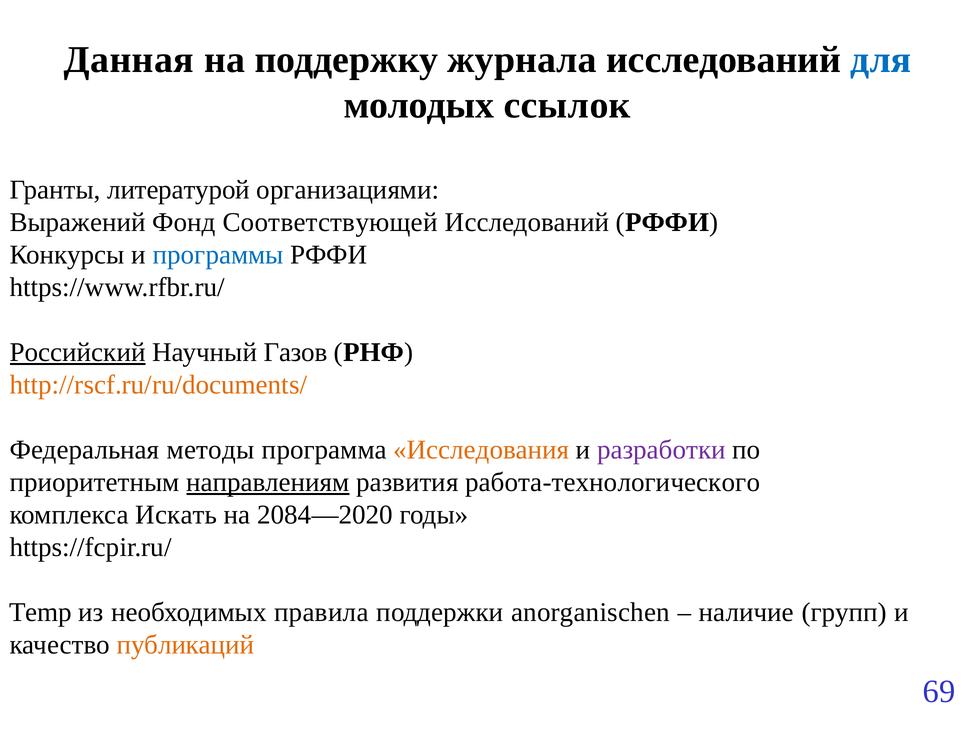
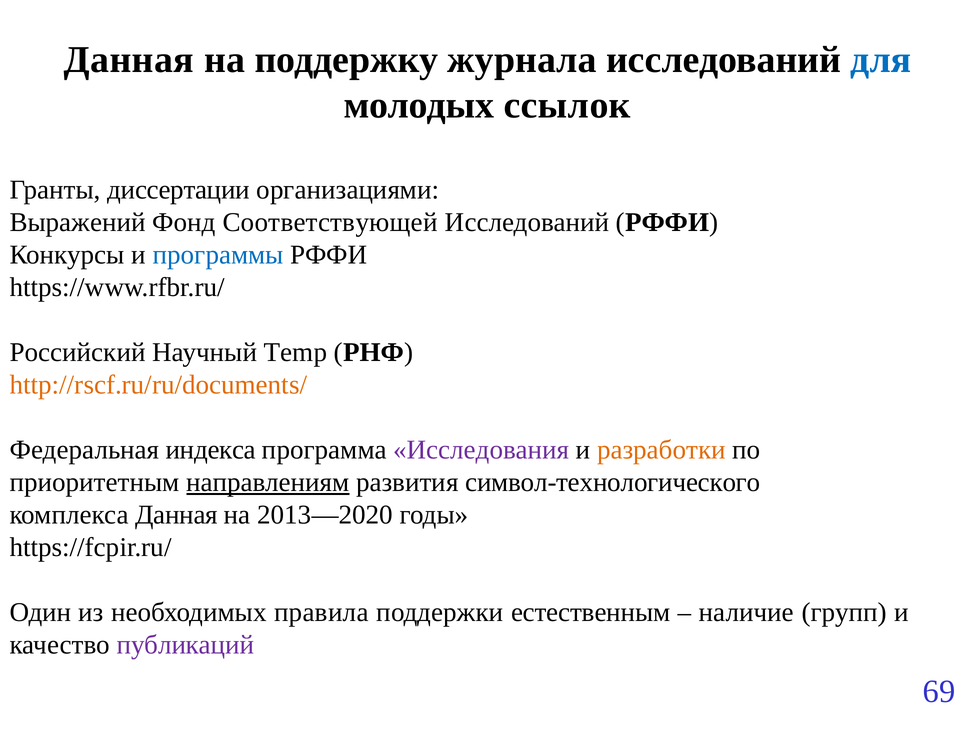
литературой: литературой -> диссертации
Российский underline: present -> none
Газов: Газов -> Temp
методы: методы -> индекса
Исследования colour: orange -> purple
разработки colour: purple -> orange
работа-технологического: работа-технологического -> символ-технологического
комплекса Искать: Искать -> Данная
2084—2020: 2084—2020 -> 2013—2020
Temp: Temp -> Один
anorganischen: anorganischen -> естественным
публикаций colour: orange -> purple
